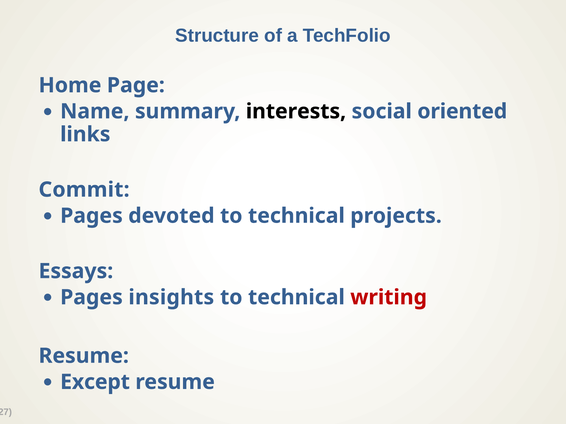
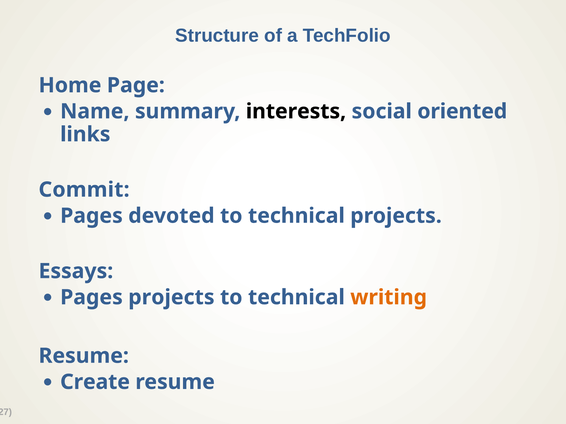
Pages insights: insights -> projects
writing colour: red -> orange
Except: Except -> Create
